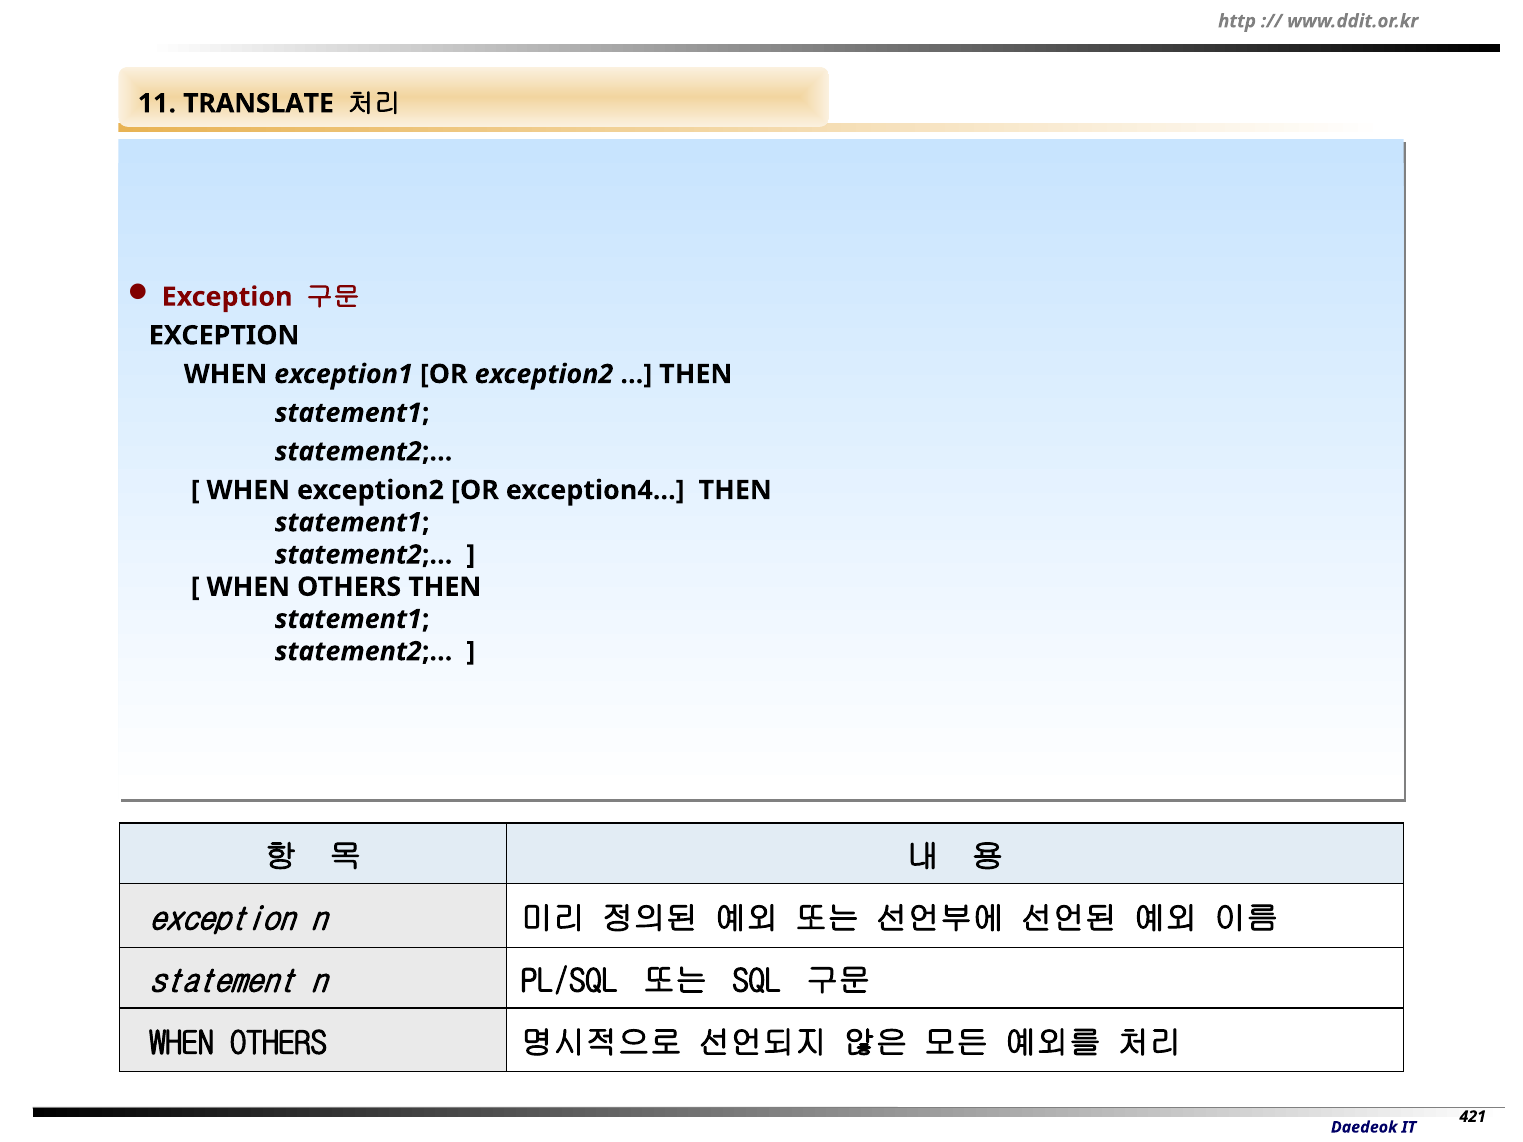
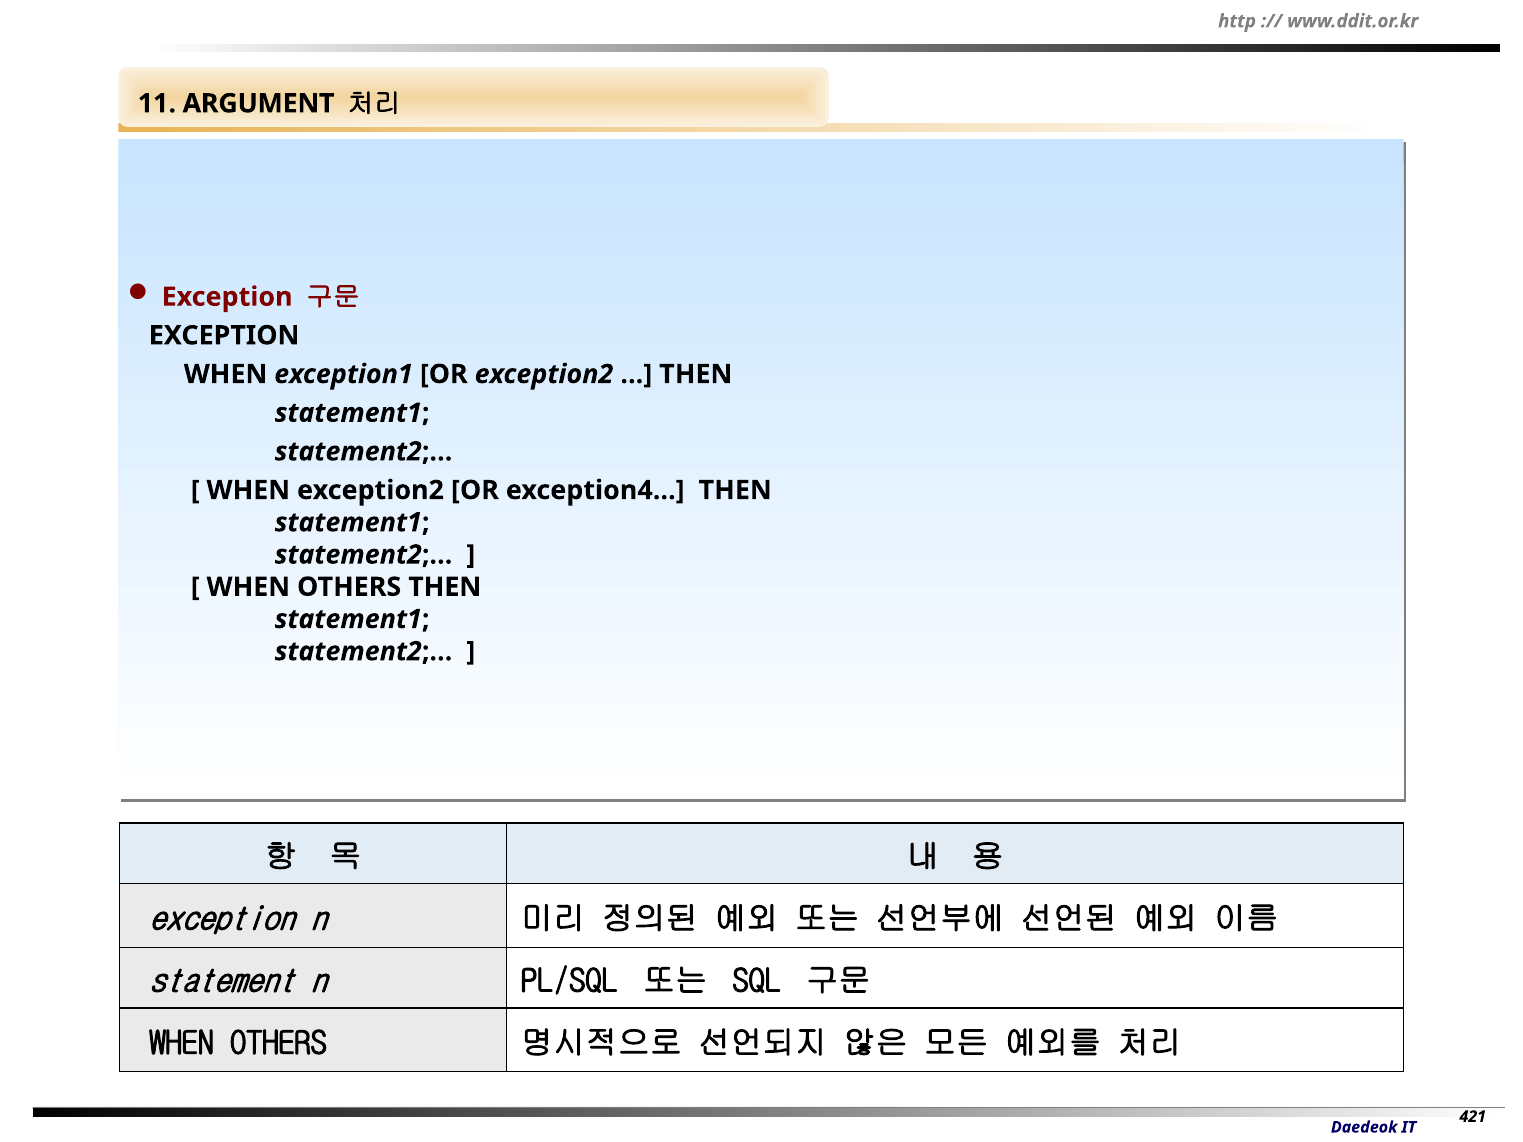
TRANSLATE: TRANSLATE -> ARGUMENT
